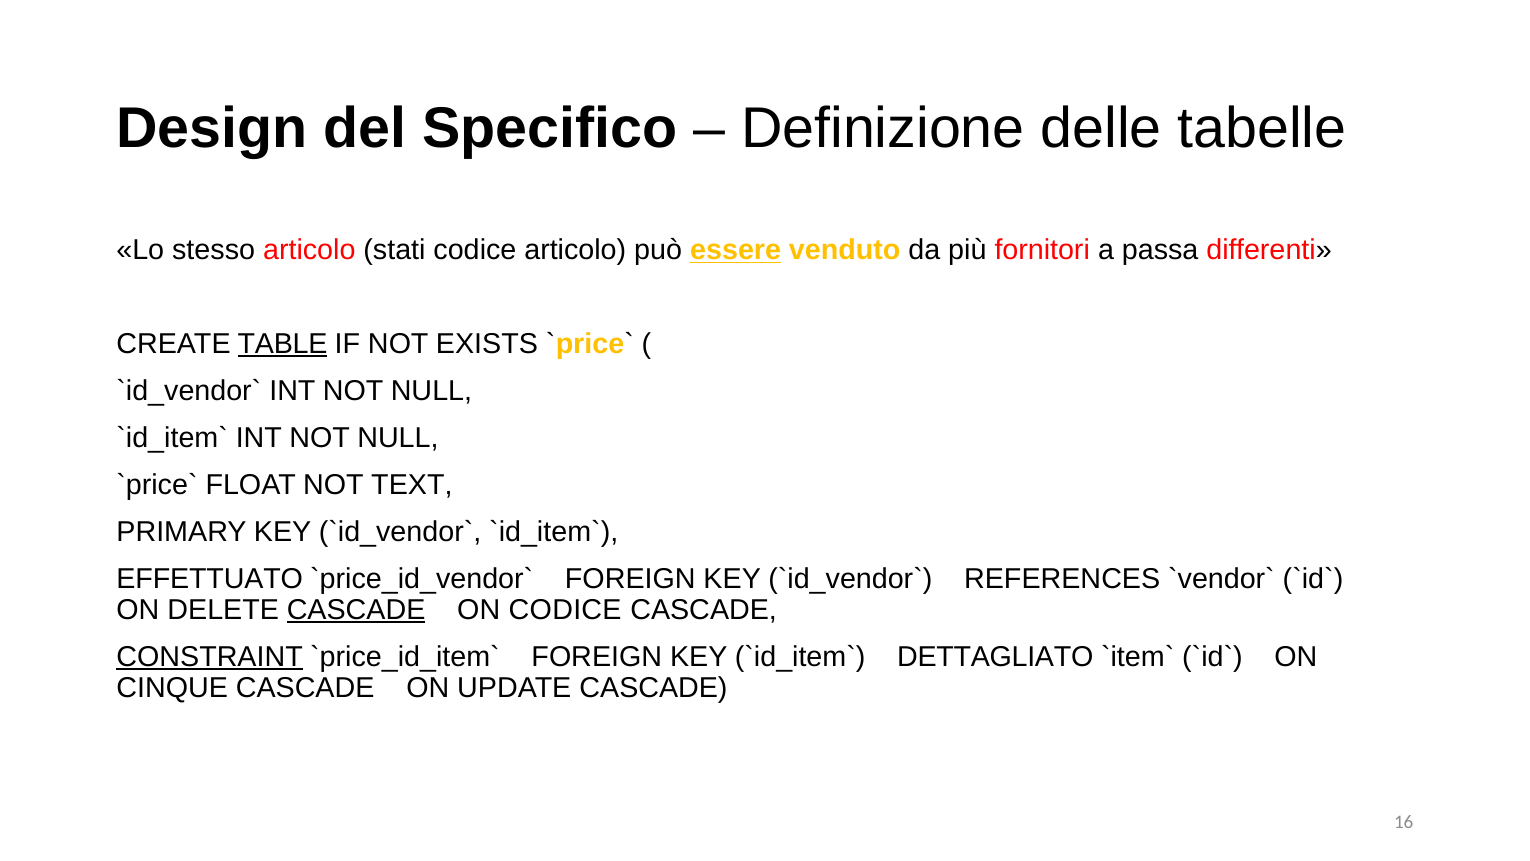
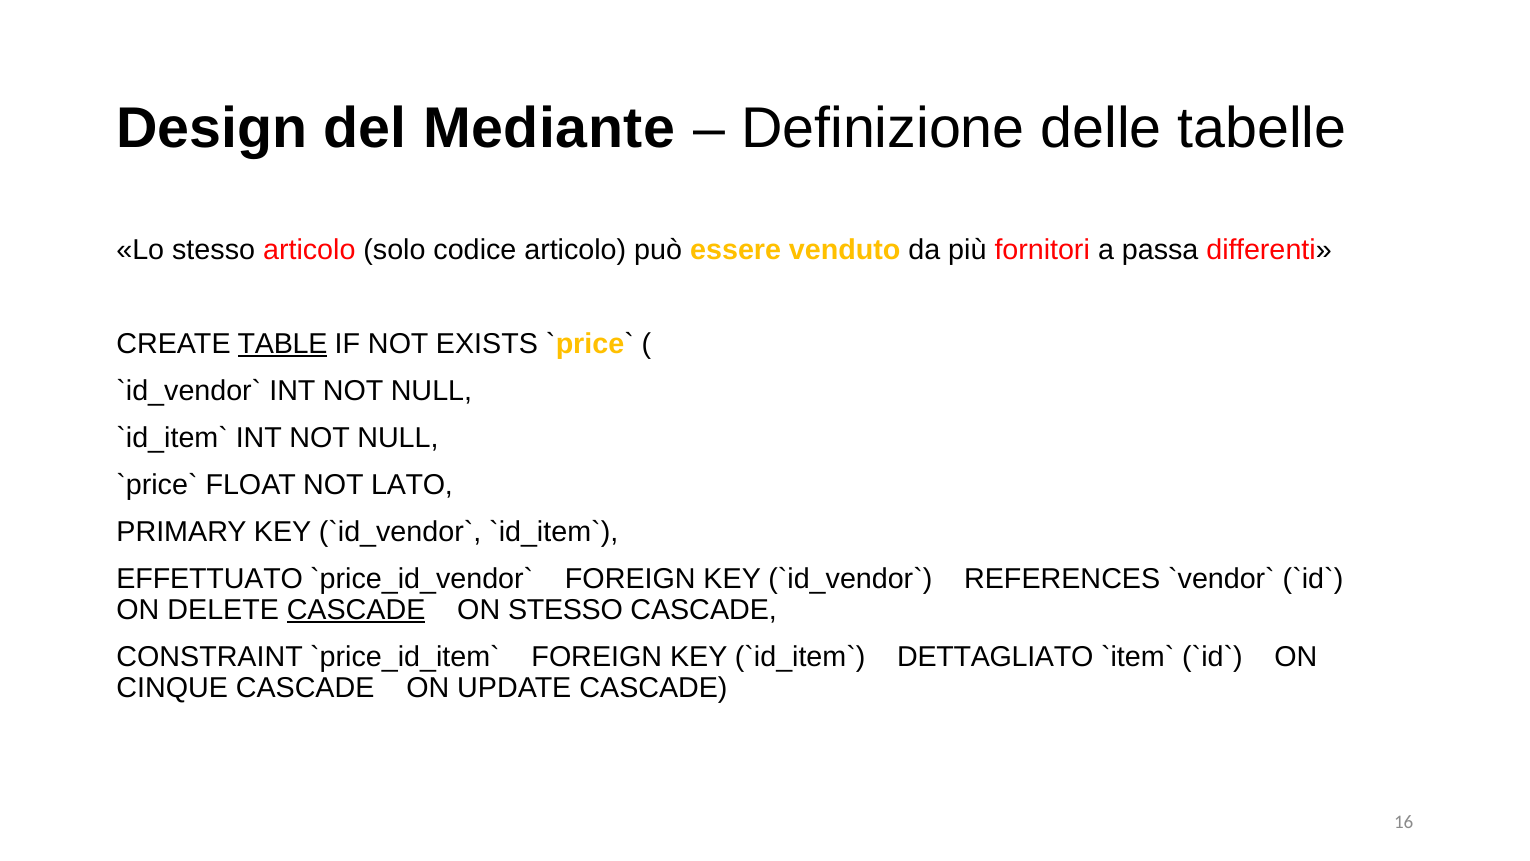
Specifico: Specifico -> Mediante
stati: stati -> solo
essere underline: present -> none
TEXT: TEXT -> LATO
ON CODICE: CODICE -> STESSO
CONSTRAINT underline: present -> none
